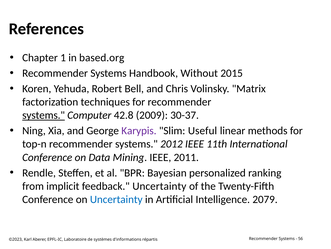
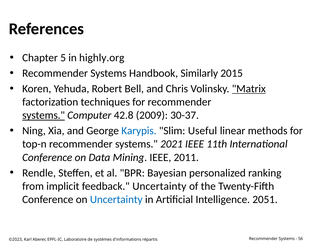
1: 1 -> 5
based.org: based.org -> highly.org
Without: Without -> Similarly
Matrix underline: none -> present
Karypis colour: purple -> blue
2012: 2012 -> 2021
2079: 2079 -> 2051
